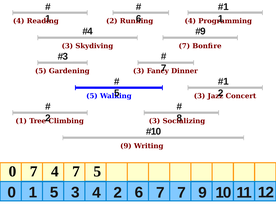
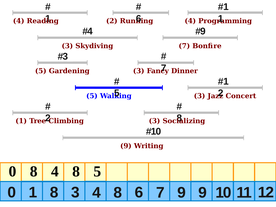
0 7: 7 -> 8
7 at (76, 171): 7 -> 8
1 5: 5 -> 8
3 4 2: 2 -> 8
7 7: 7 -> 9
